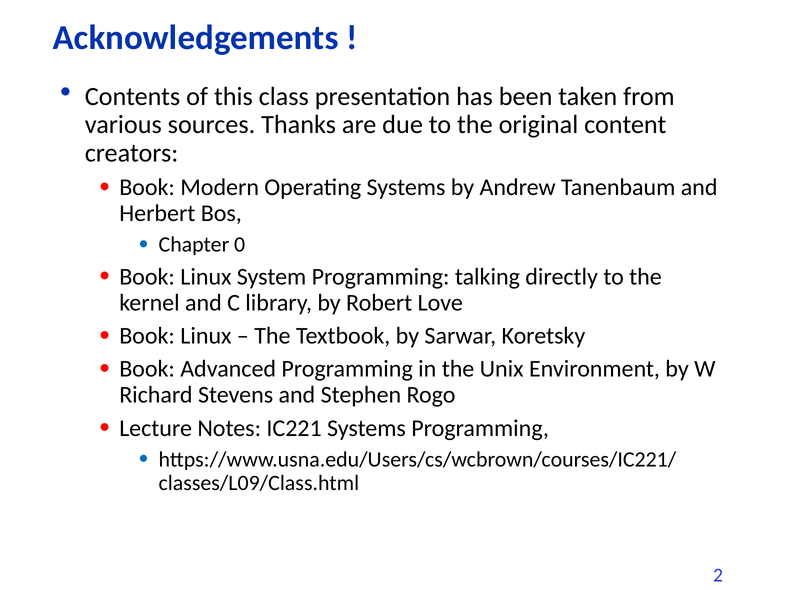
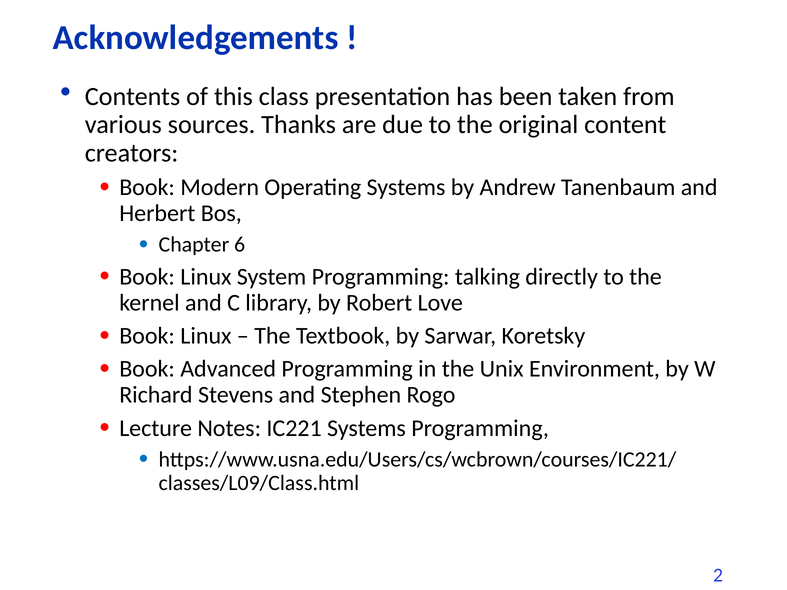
0: 0 -> 6
